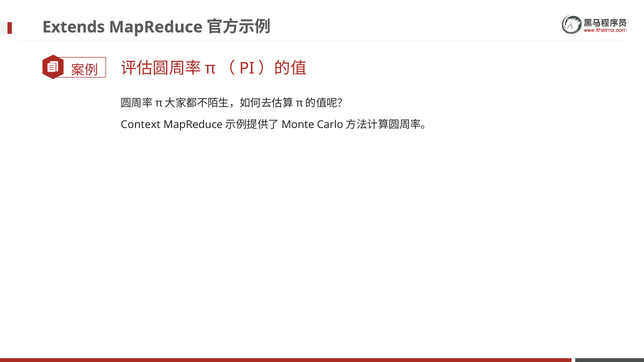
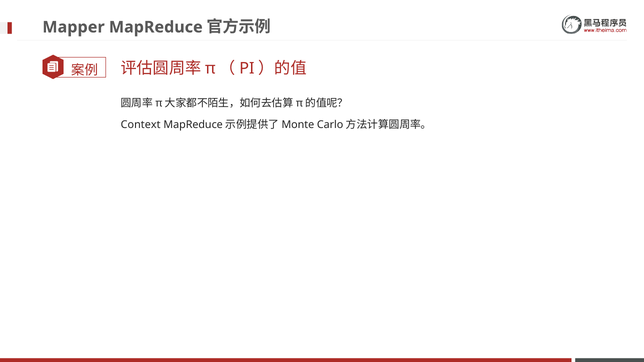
Extends: Extends -> Mapper
